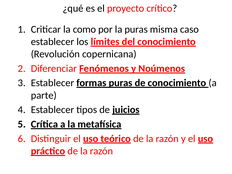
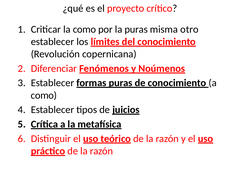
caso: caso -> otro
parte at (44, 95): parte -> como
